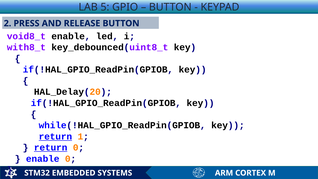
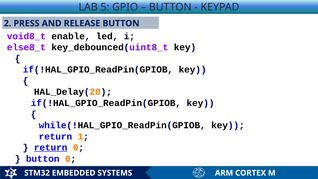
with8_t: with8_t -> else8_t
return at (55, 136) underline: present -> none
enable at (43, 159): enable -> button
